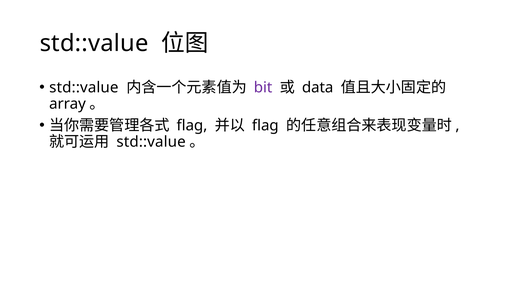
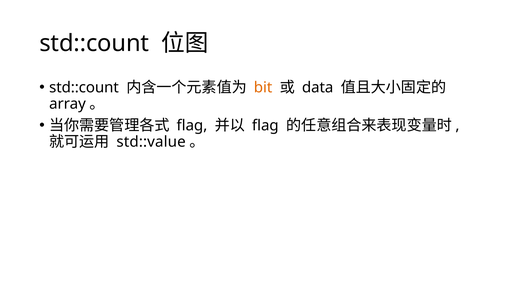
std::value at (94, 43): std::value -> std::count
std::value at (84, 87): std::value -> std::count
bit colour: purple -> orange
